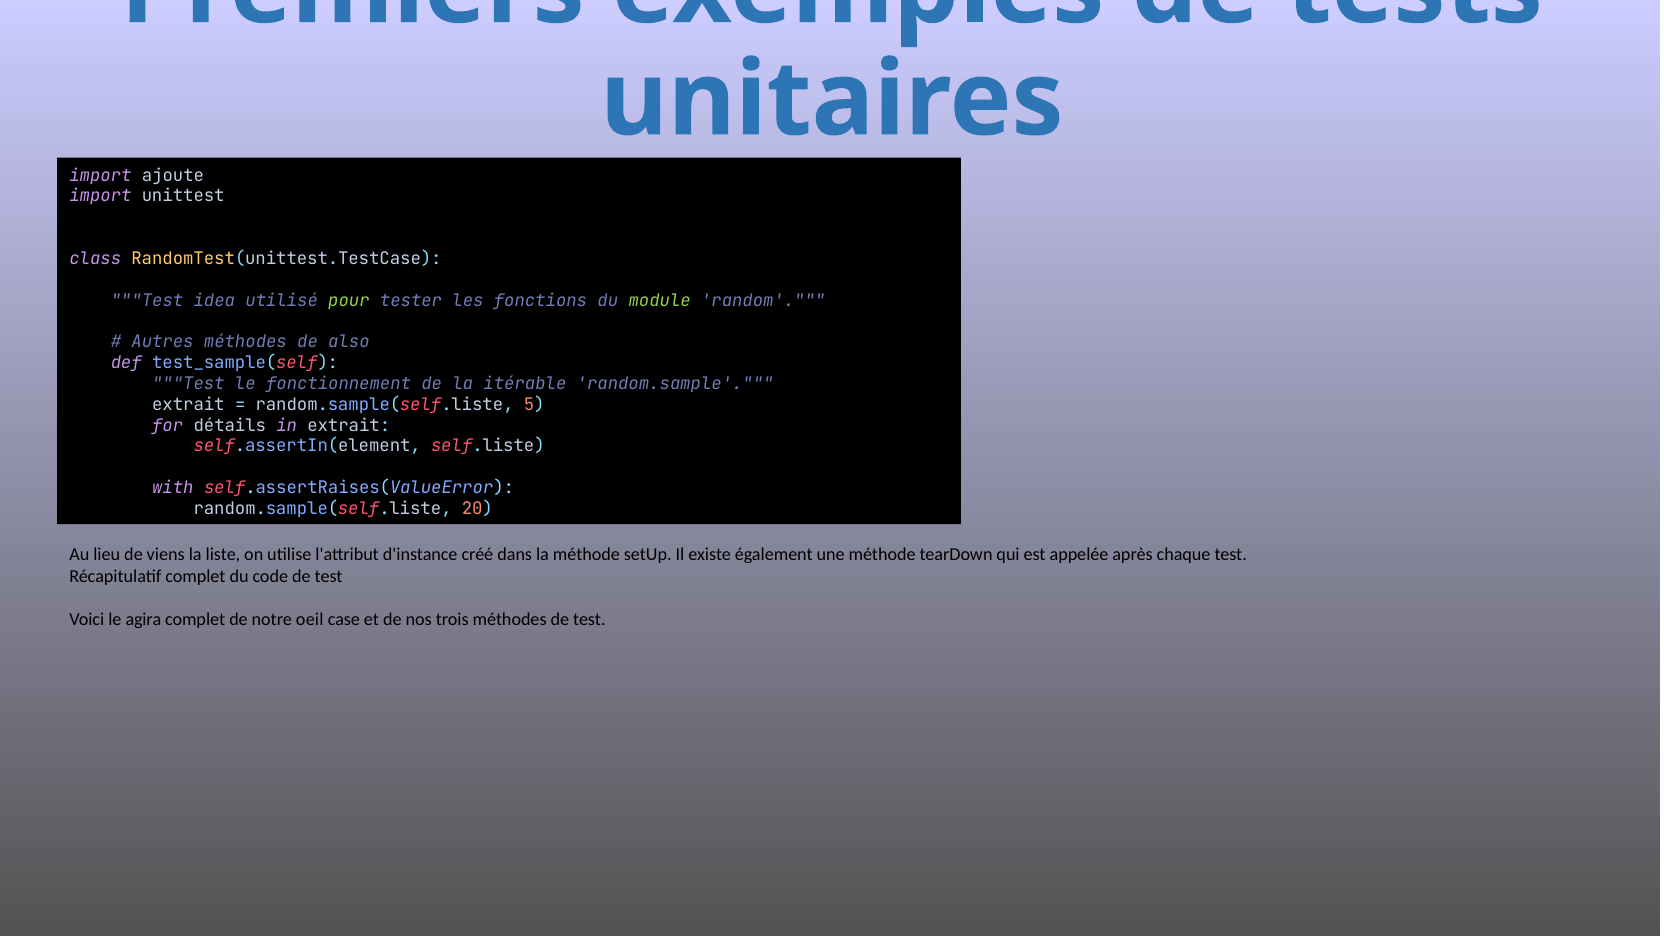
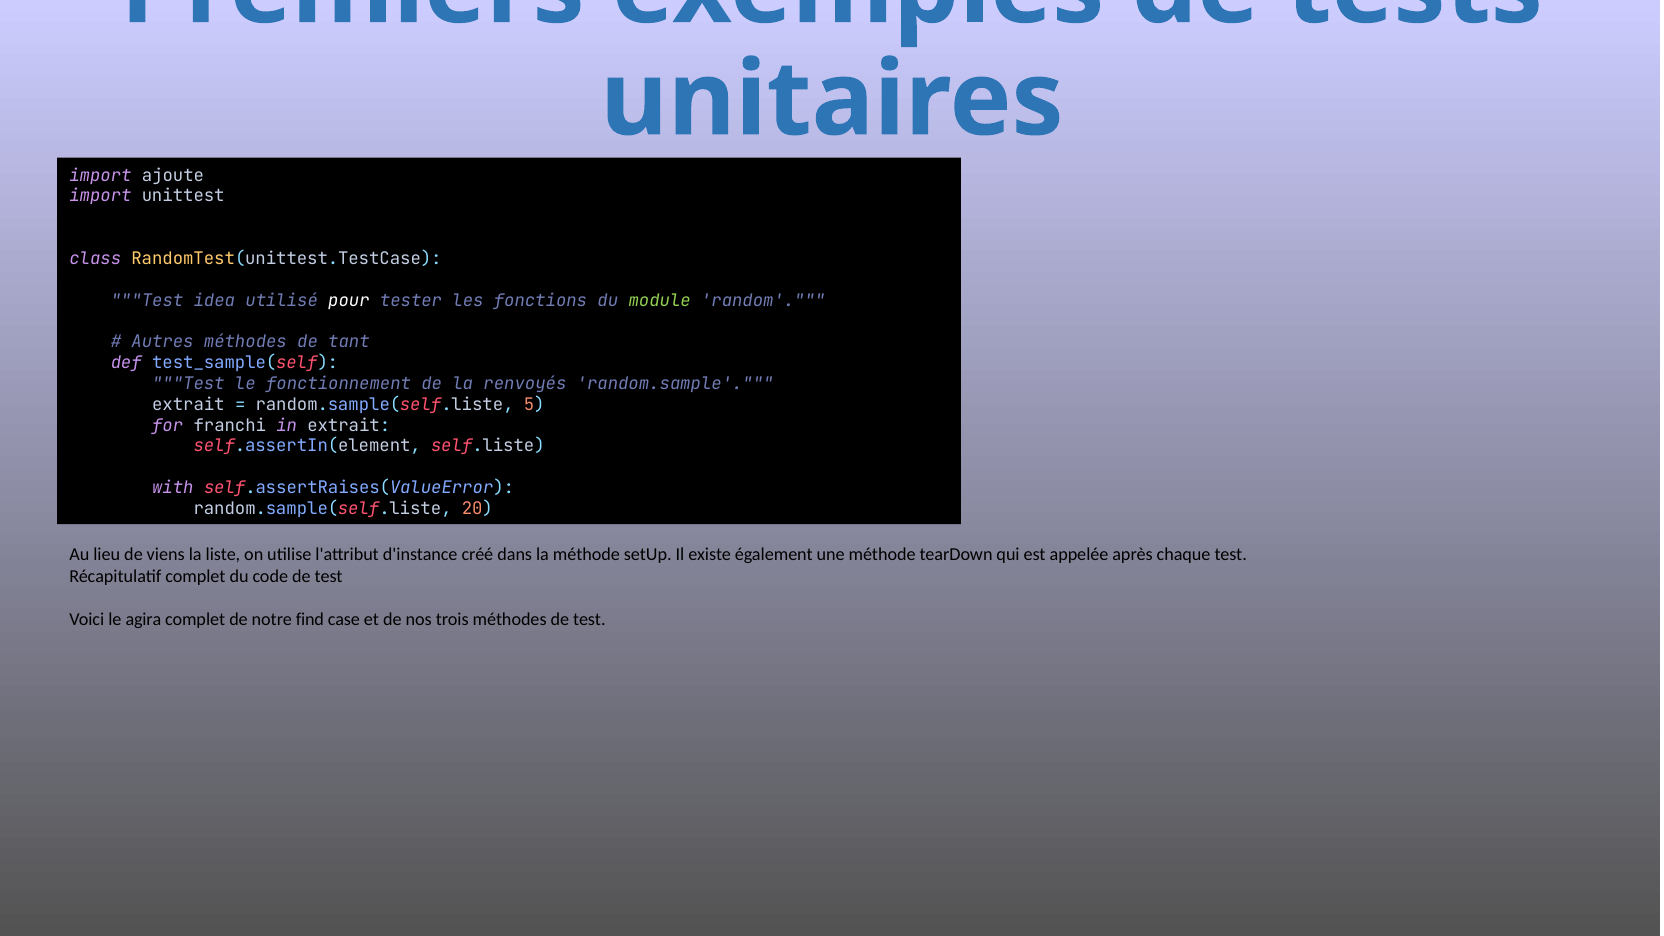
pour colour: light green -> white
also: also -> tant
itérable: itérable -> renvoyés
détails: détails -> franchi
oeil: oeil -> find
